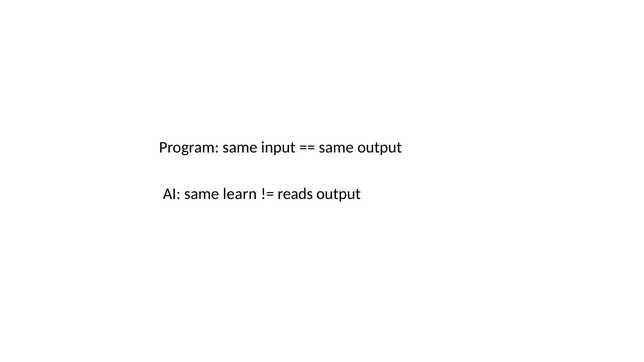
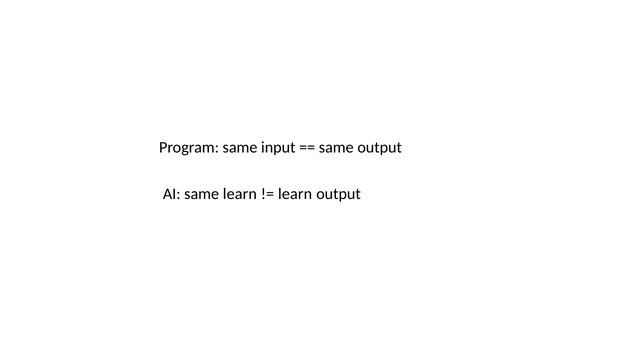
reads at (295, 194): reads -> learn
